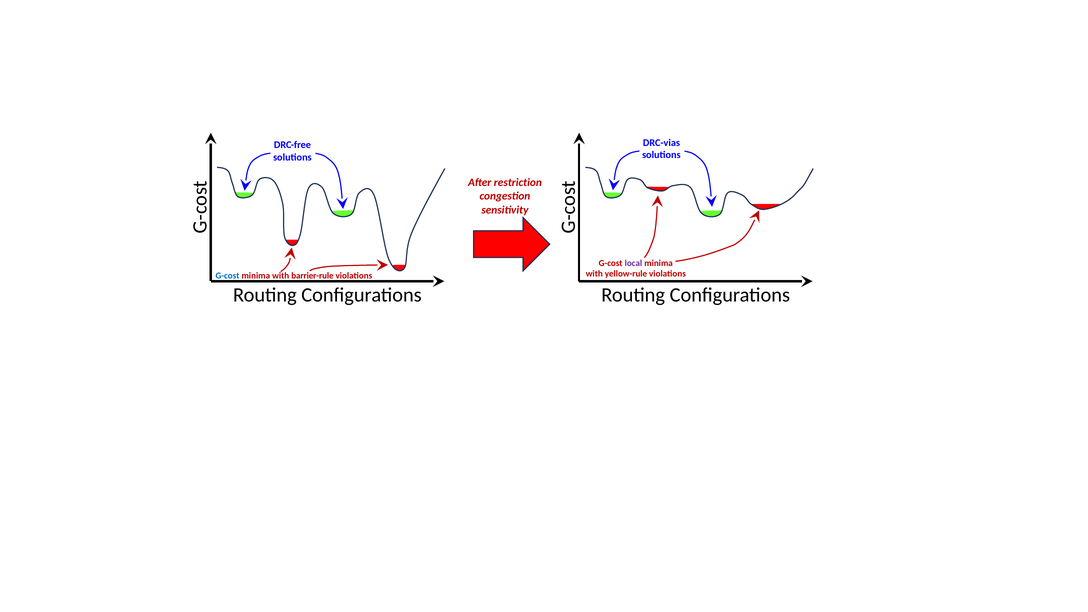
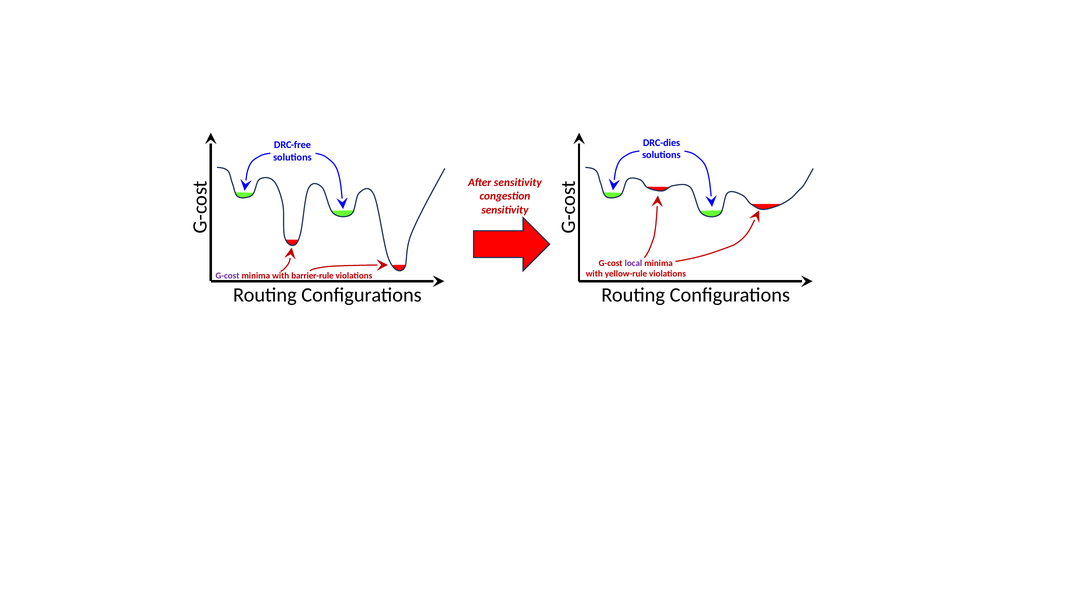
DRC-vias: DRC-vias -> DRC-dies
After restriction: restriction -> sensitivity
G-cost at (227, 276) colour: blue -> purple
